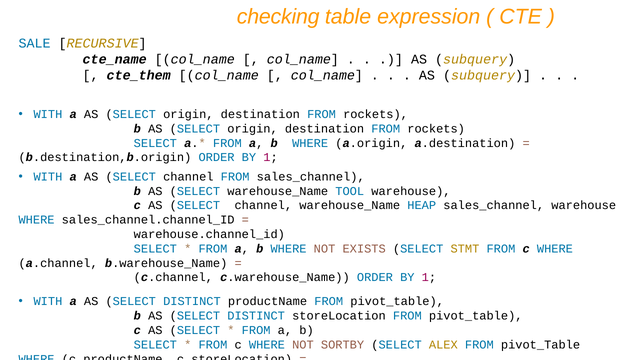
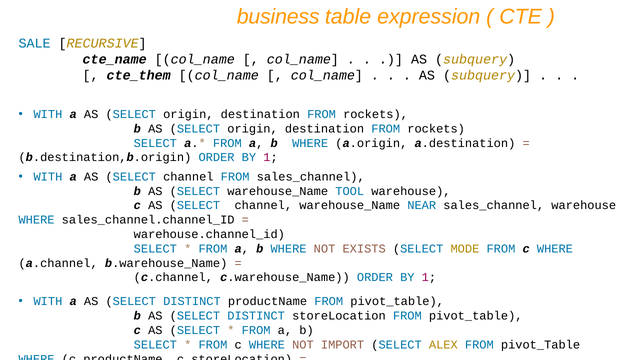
checking: checking -> business
HEAP: HEAP -> NEAR
STMT: STMT -> MODE
SORTBY: SORTBY -> IMPORT
